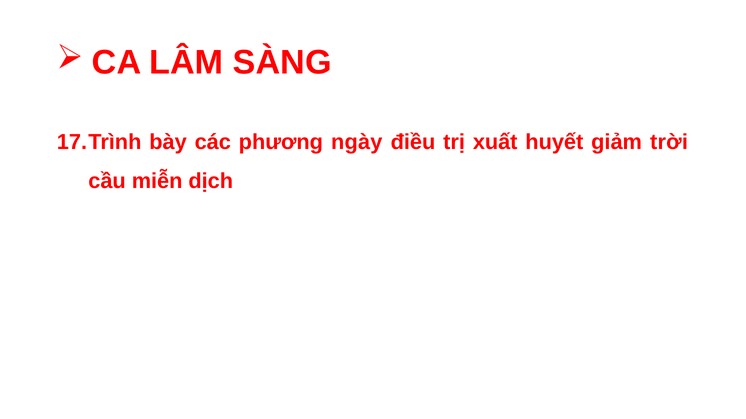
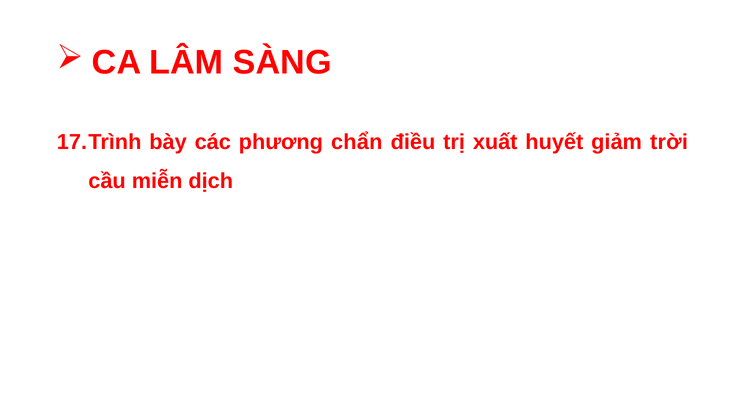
ngày: ngày -> chẩn
